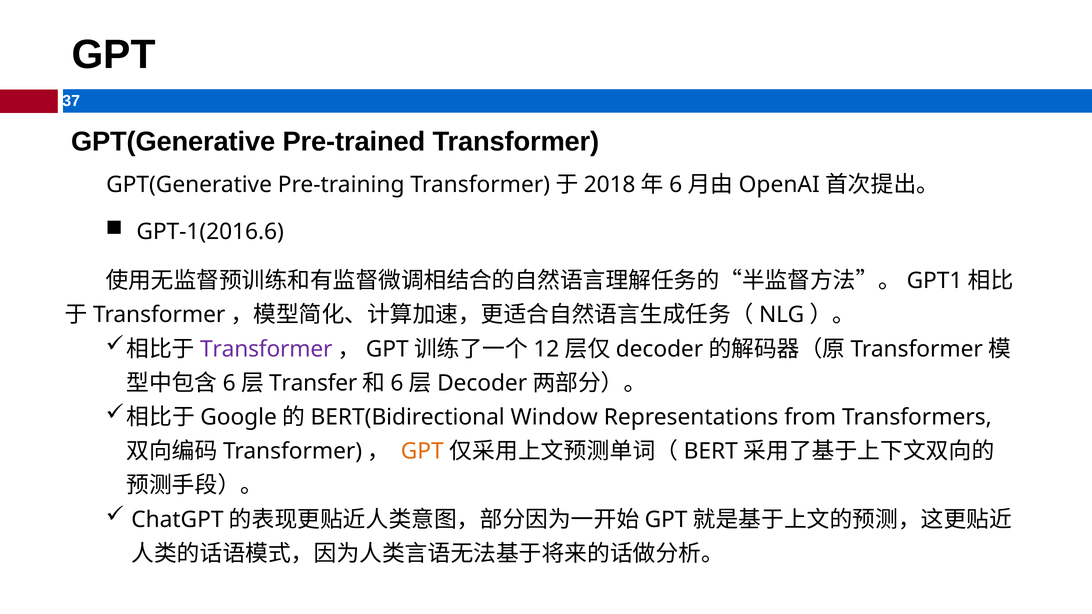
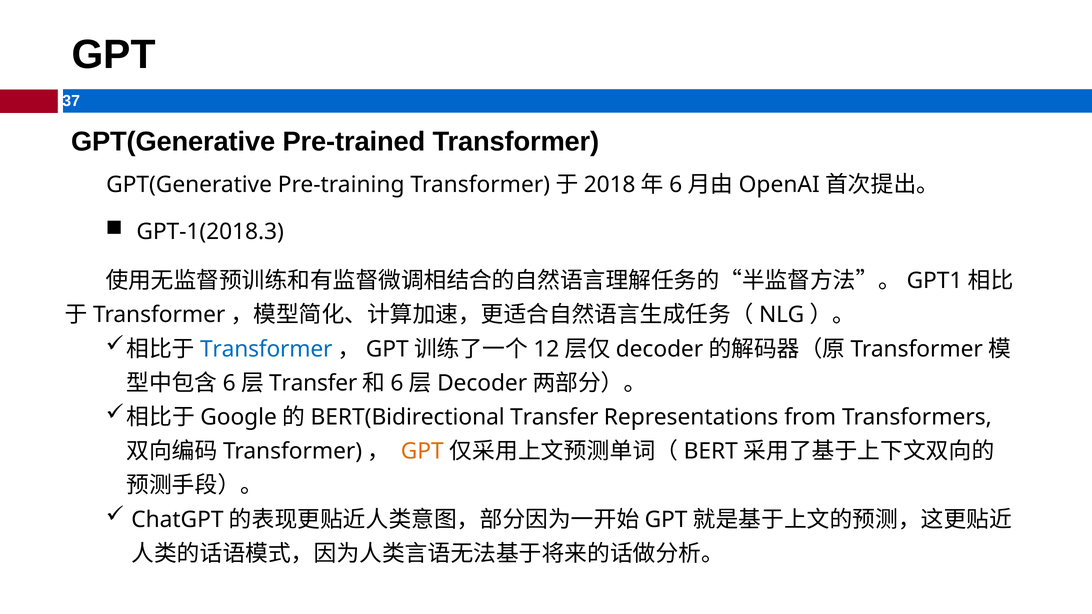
GPT-1(2016.6: GPT-1(2016.6 -> GPT-1(2018.3
Transformer at (266, 349) colour: purple -> blue
Window at (554, 417): Window -> Transfer
